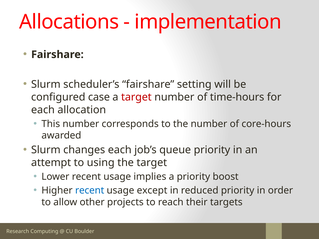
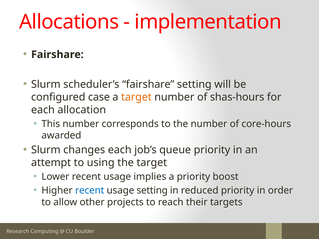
target at (136, 97) colour: red -> orange
time-hours: time-hours -> shas-hours
usage except: except -> setting
